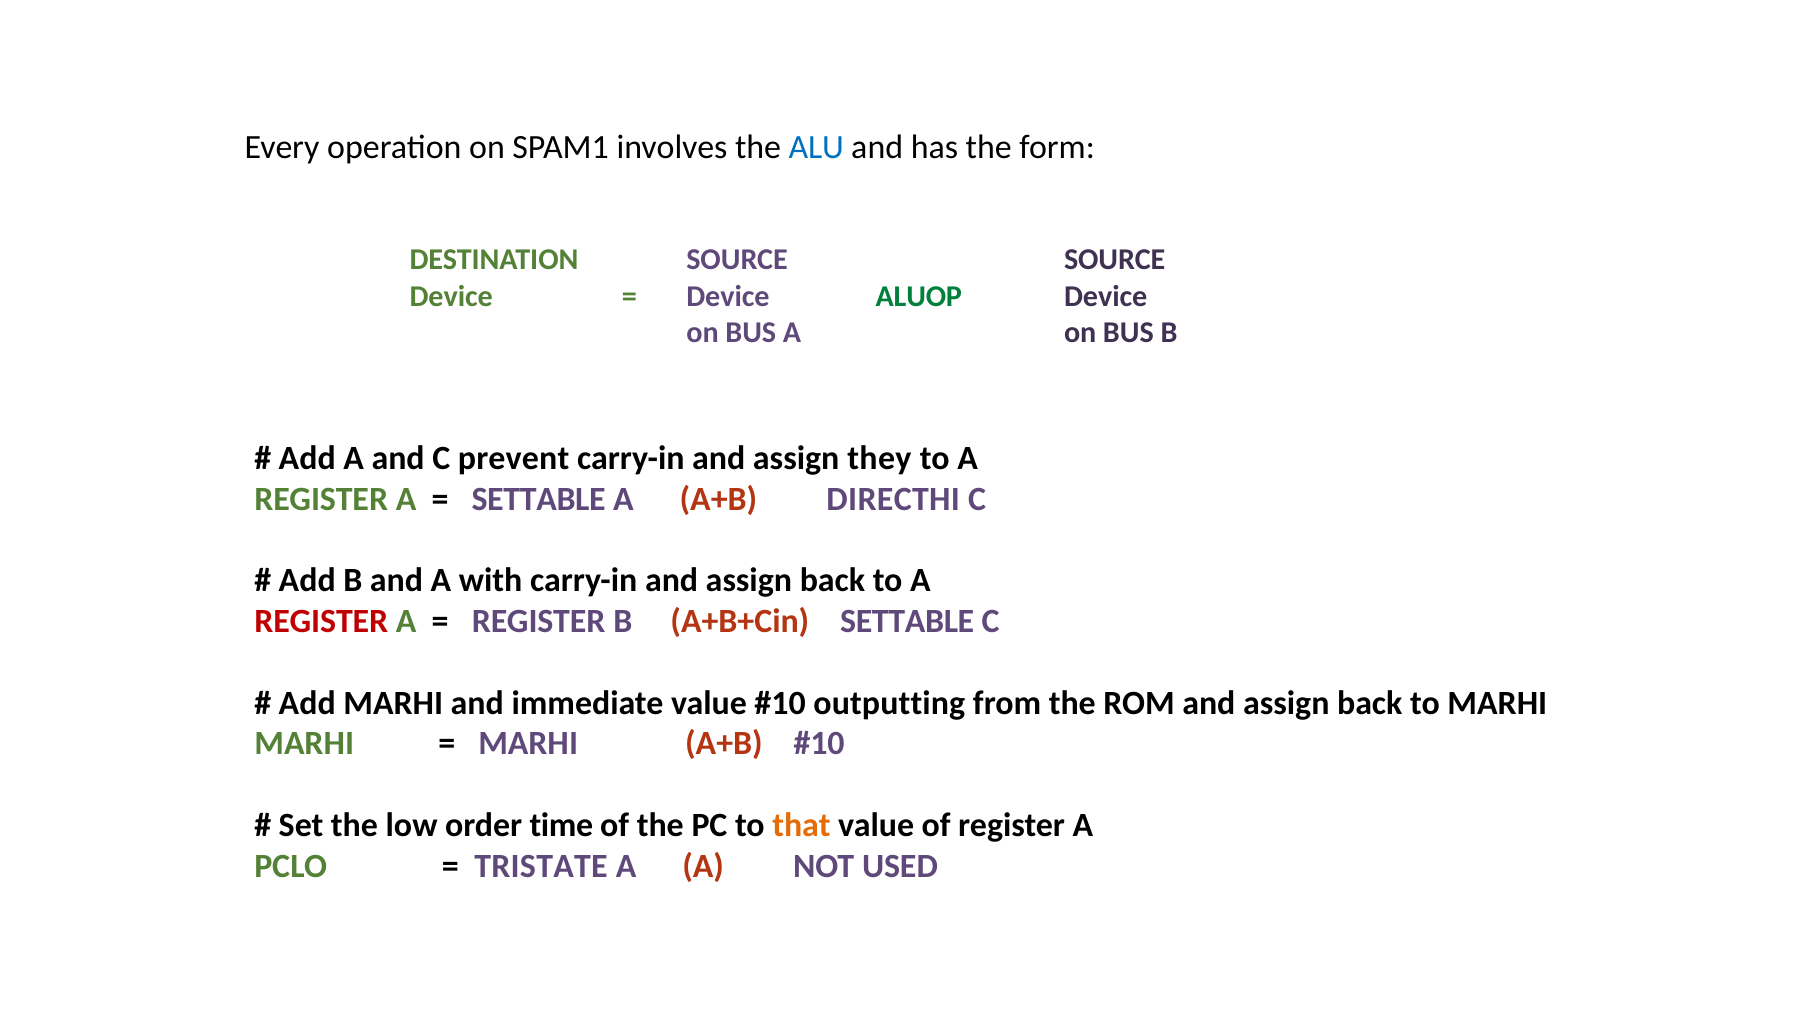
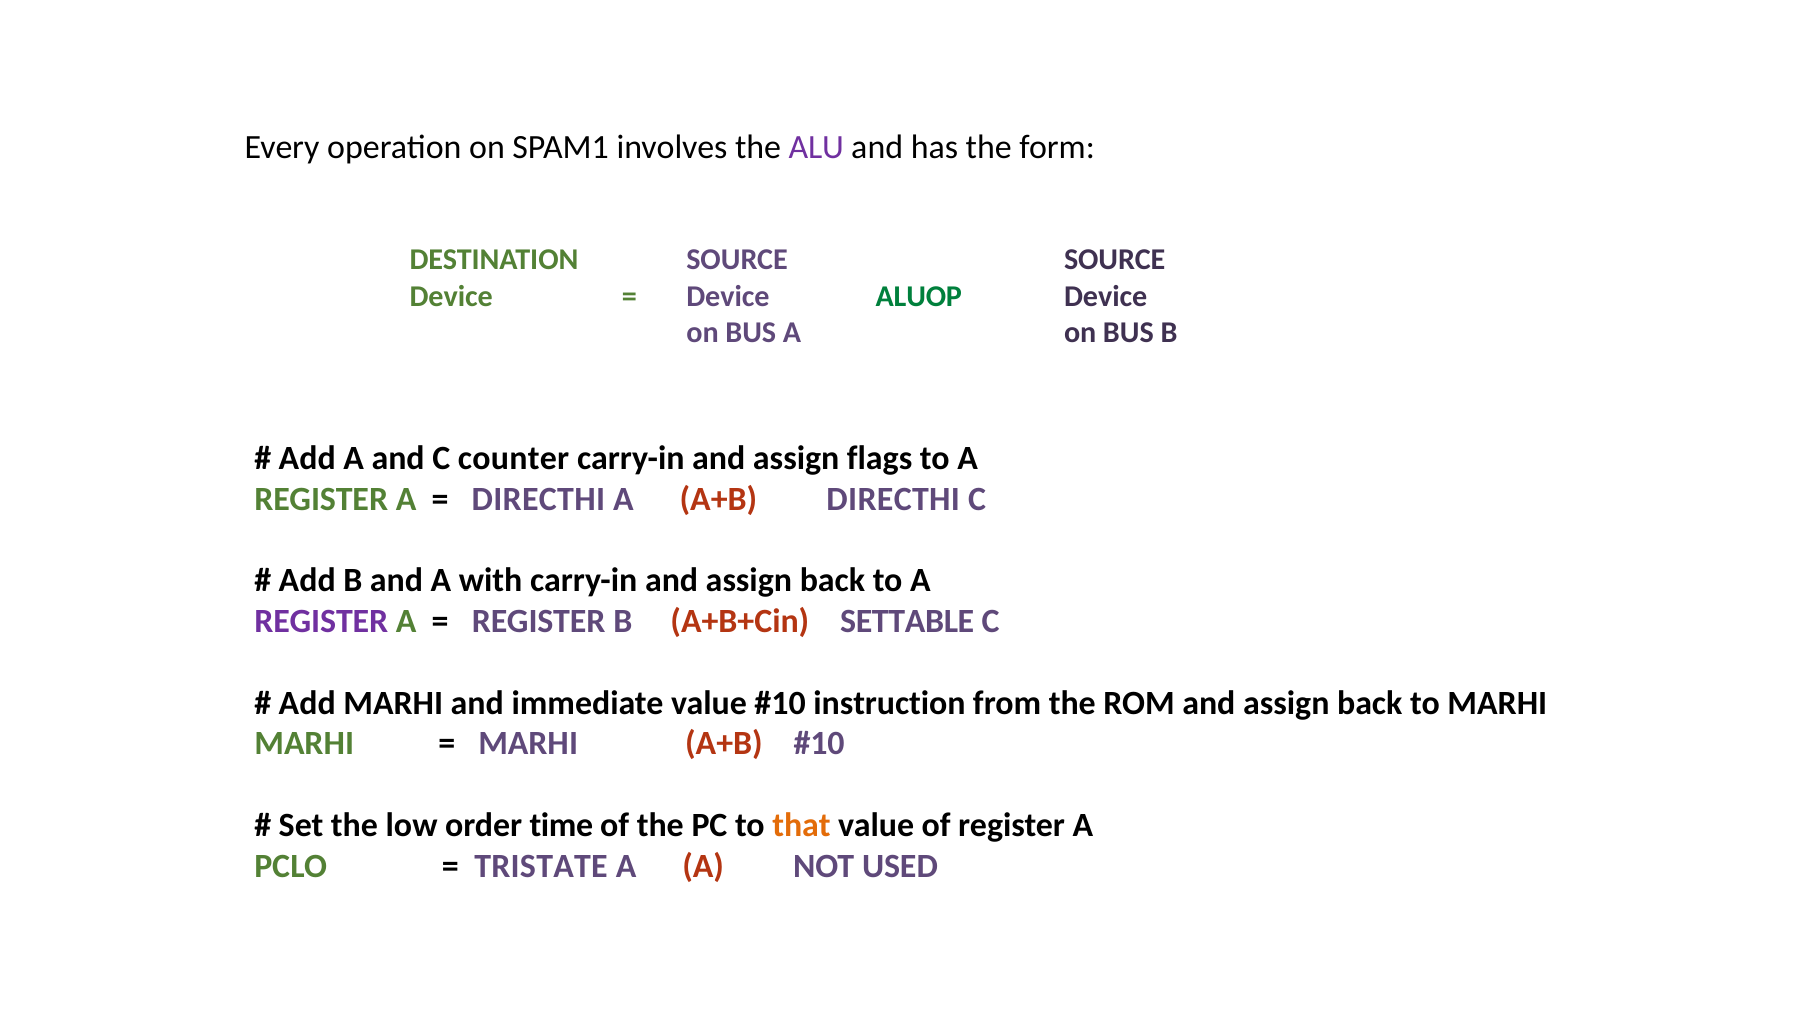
ALU colour: blue -> purple
prevent: prevent -> counter
they: they -> flags
SETTABLE at (539, 499): SETTABLE -> DIRECTHI
REGISTER at (321, 622) colour: red -> purple
outputting: outputting -> instruction
